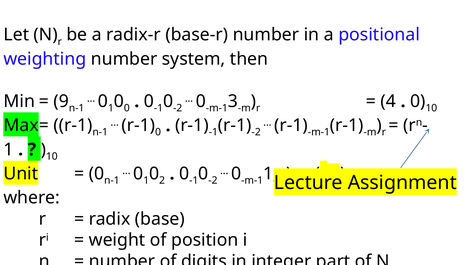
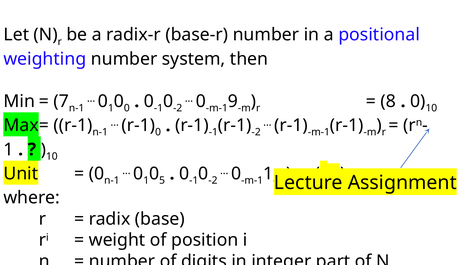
3: 3 -> 9
4: 4 -> 8
9: 9 -> 7
2: 2 -> 5
